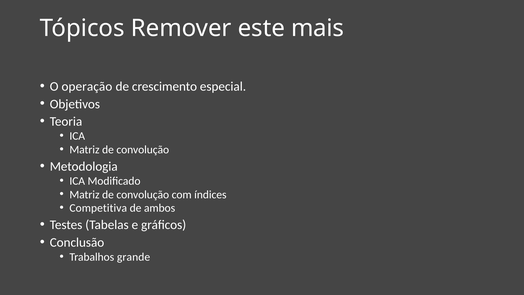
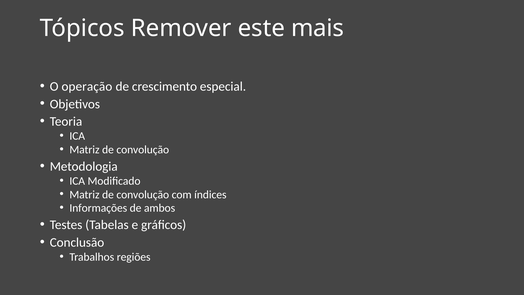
Competitiva: Competitiva -> Informações
grande: grande -> regiões
